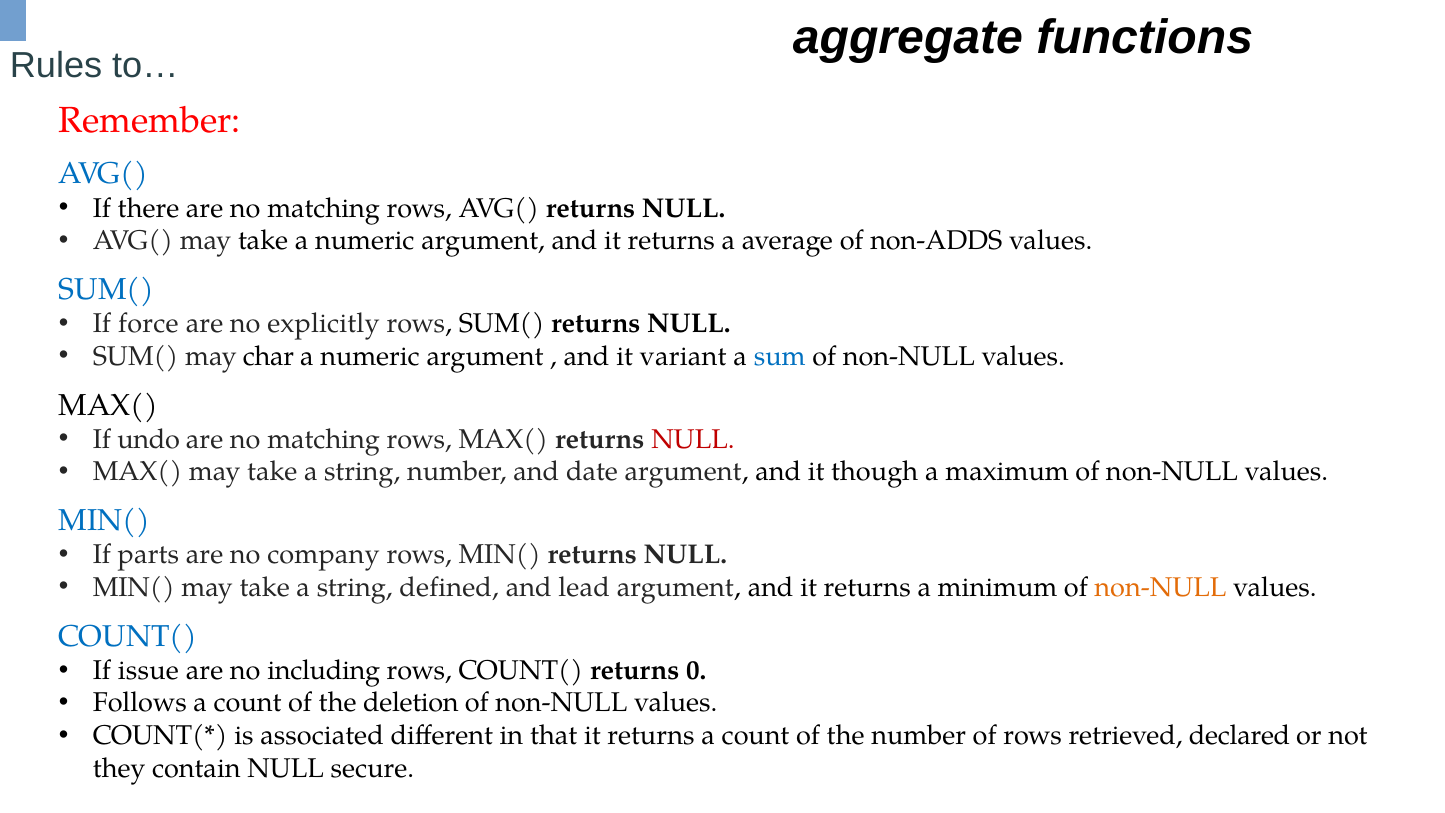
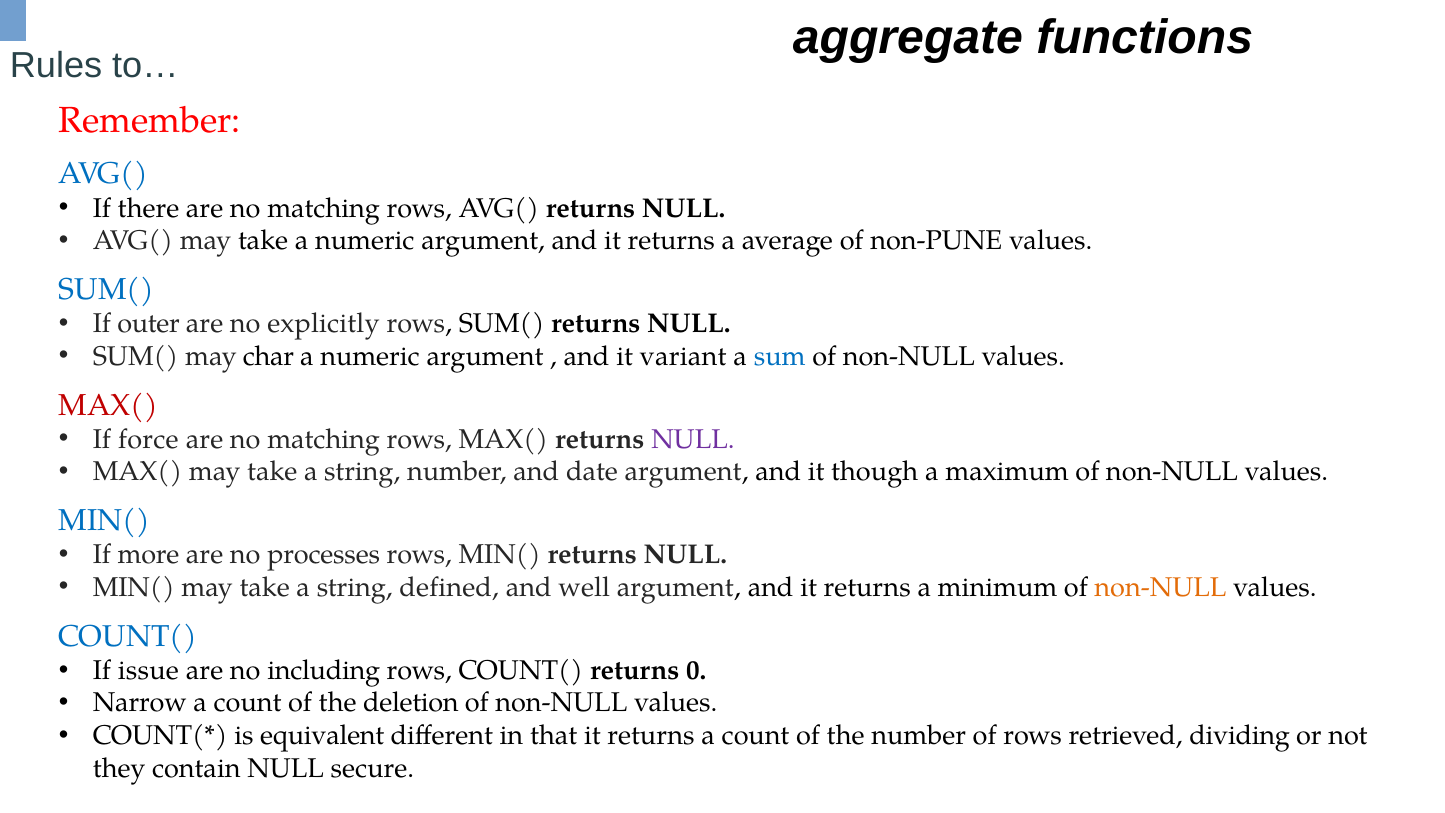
non-ADDS: non-ADDS -> non-PUNE
force: force -> outer
MAX( at (109, 405) colour: black -> red
undo: undo -> force
NULL at (693, 439) colour: red -> purple
parts: parts -> more
company: company -> processes
lead: lead -> well
Follows: Follows -> Narrow
associated: associated -> equivalent
declared: declared -> dividing
